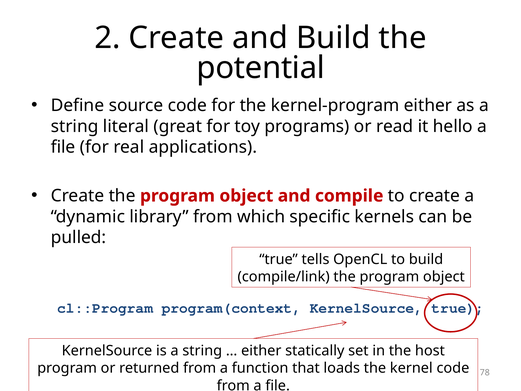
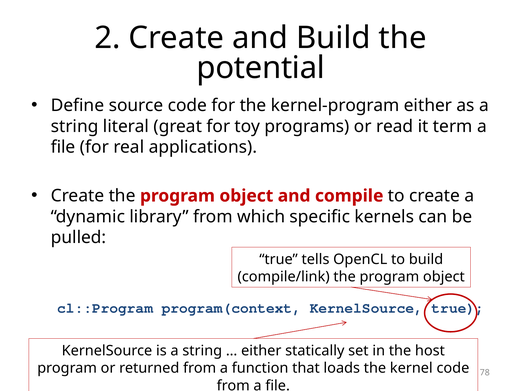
hello: hello -> term
